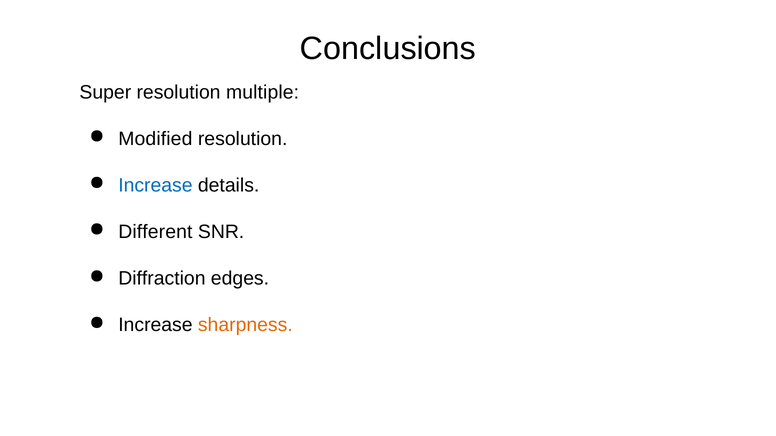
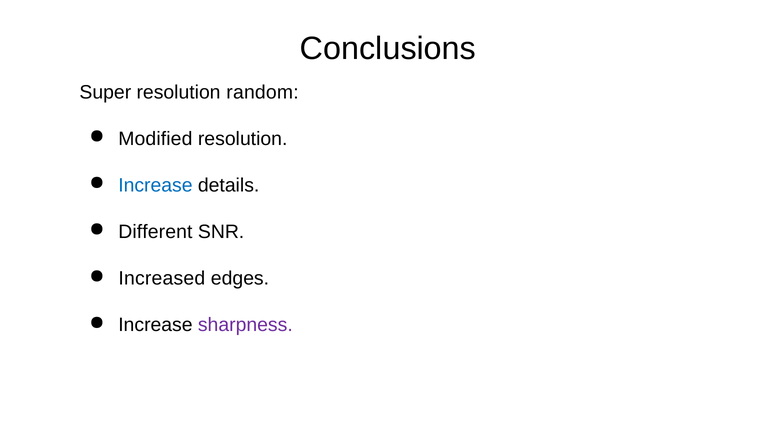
multiple: multiple -> random
Diffraction: Diffraction -> Increased
sharpness colour: orange -> purple
